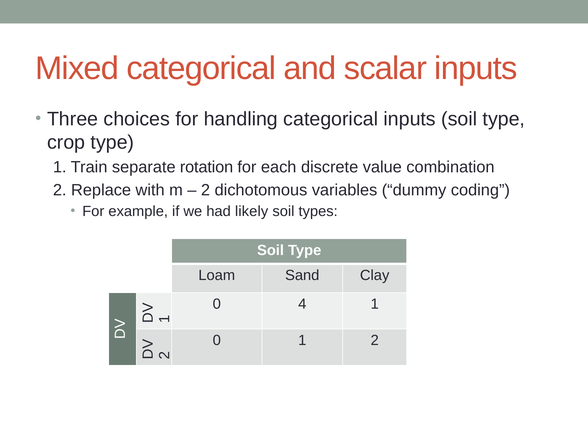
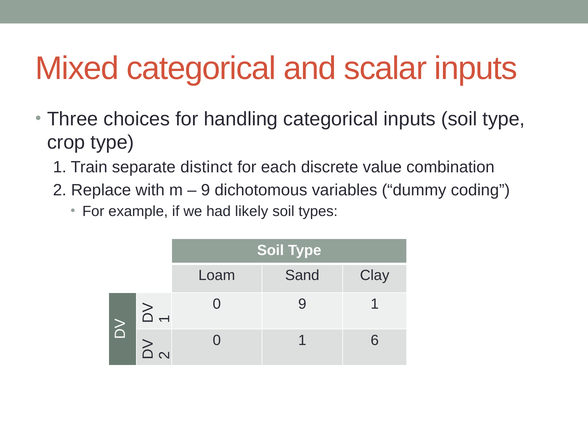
rotation: rotation -> distinct
2 at (206, 190): 2 -> 9
0 4: 4 -> 9
1 2: 2 -> 6
